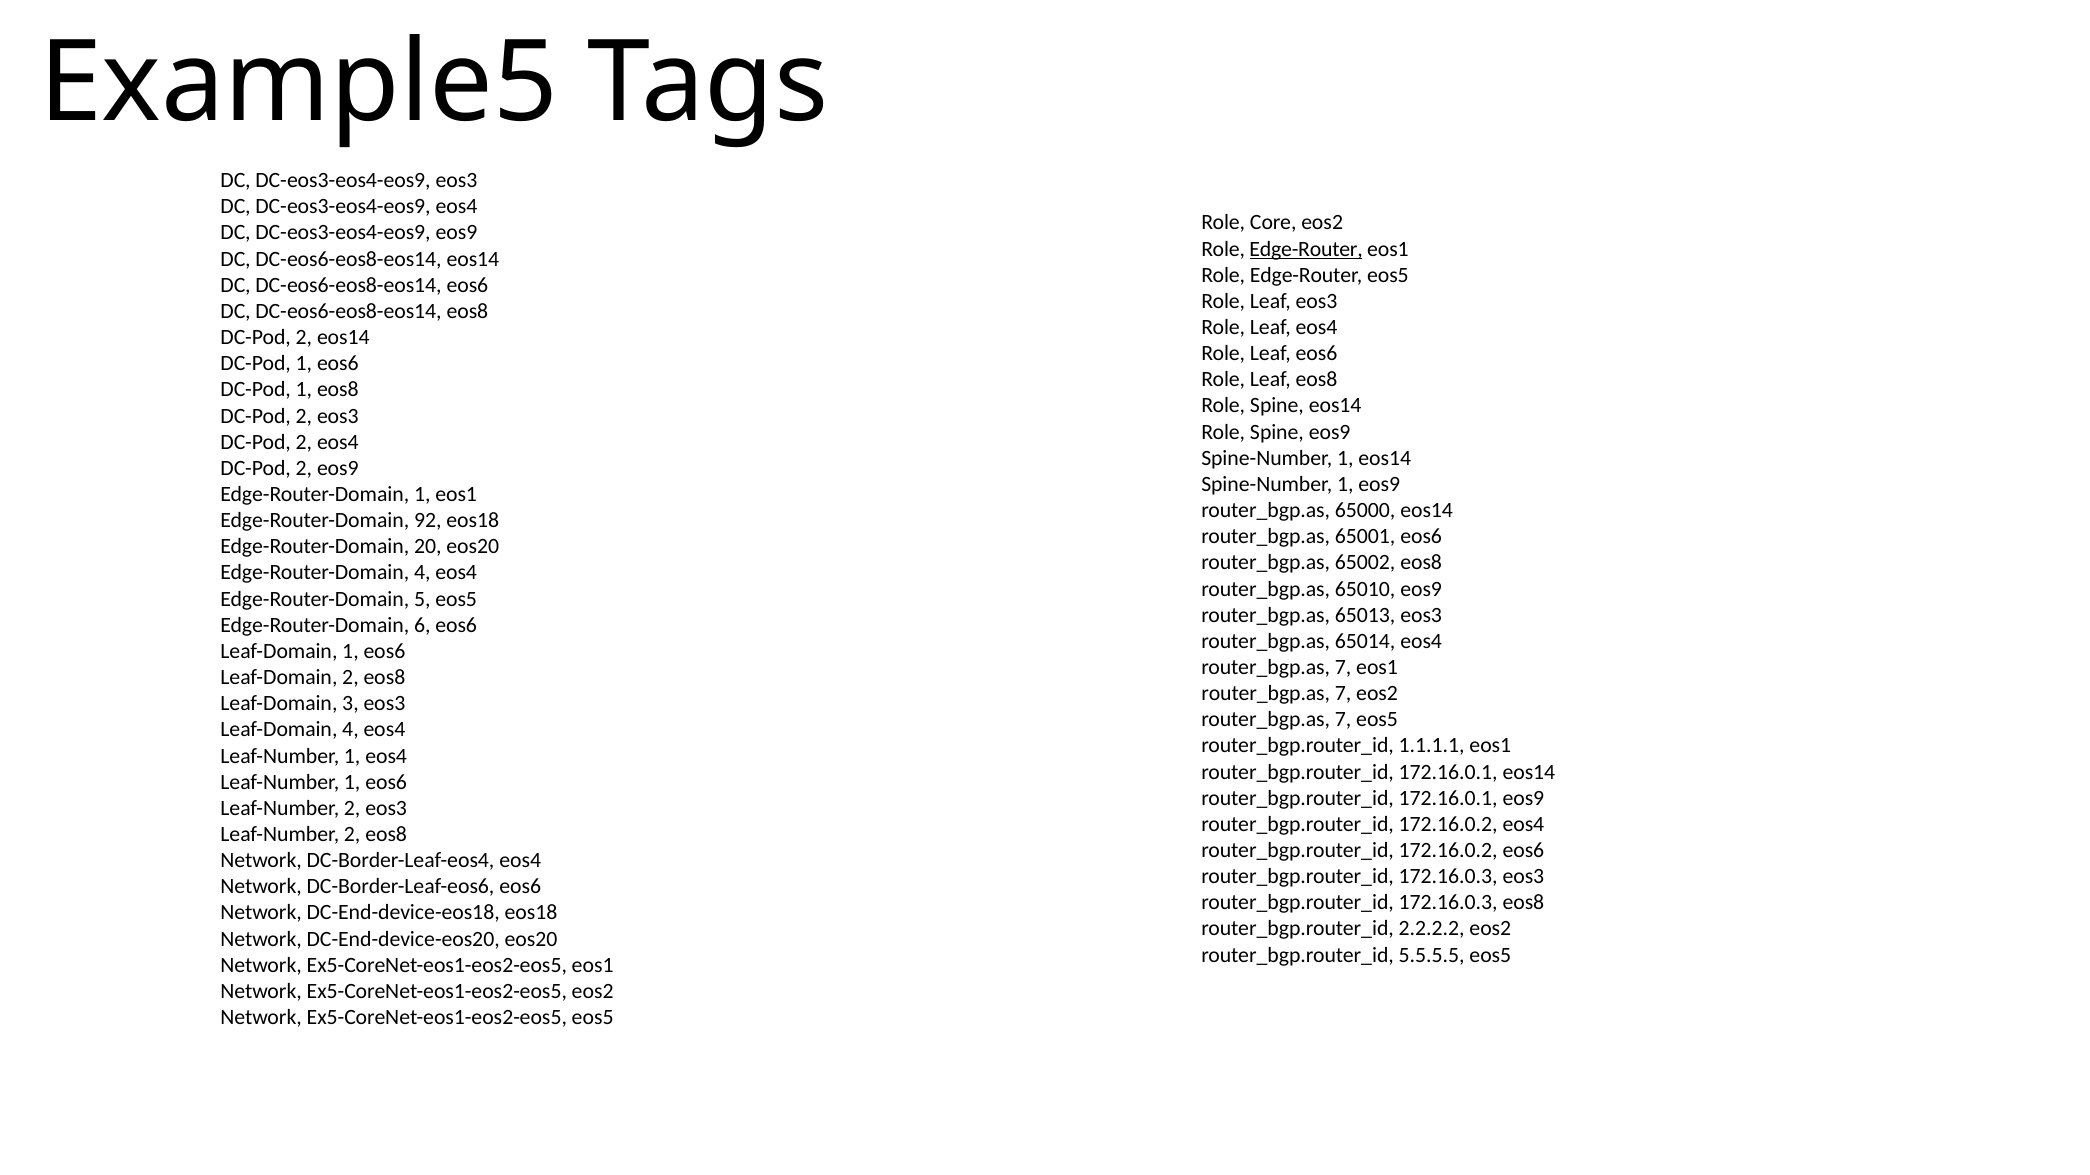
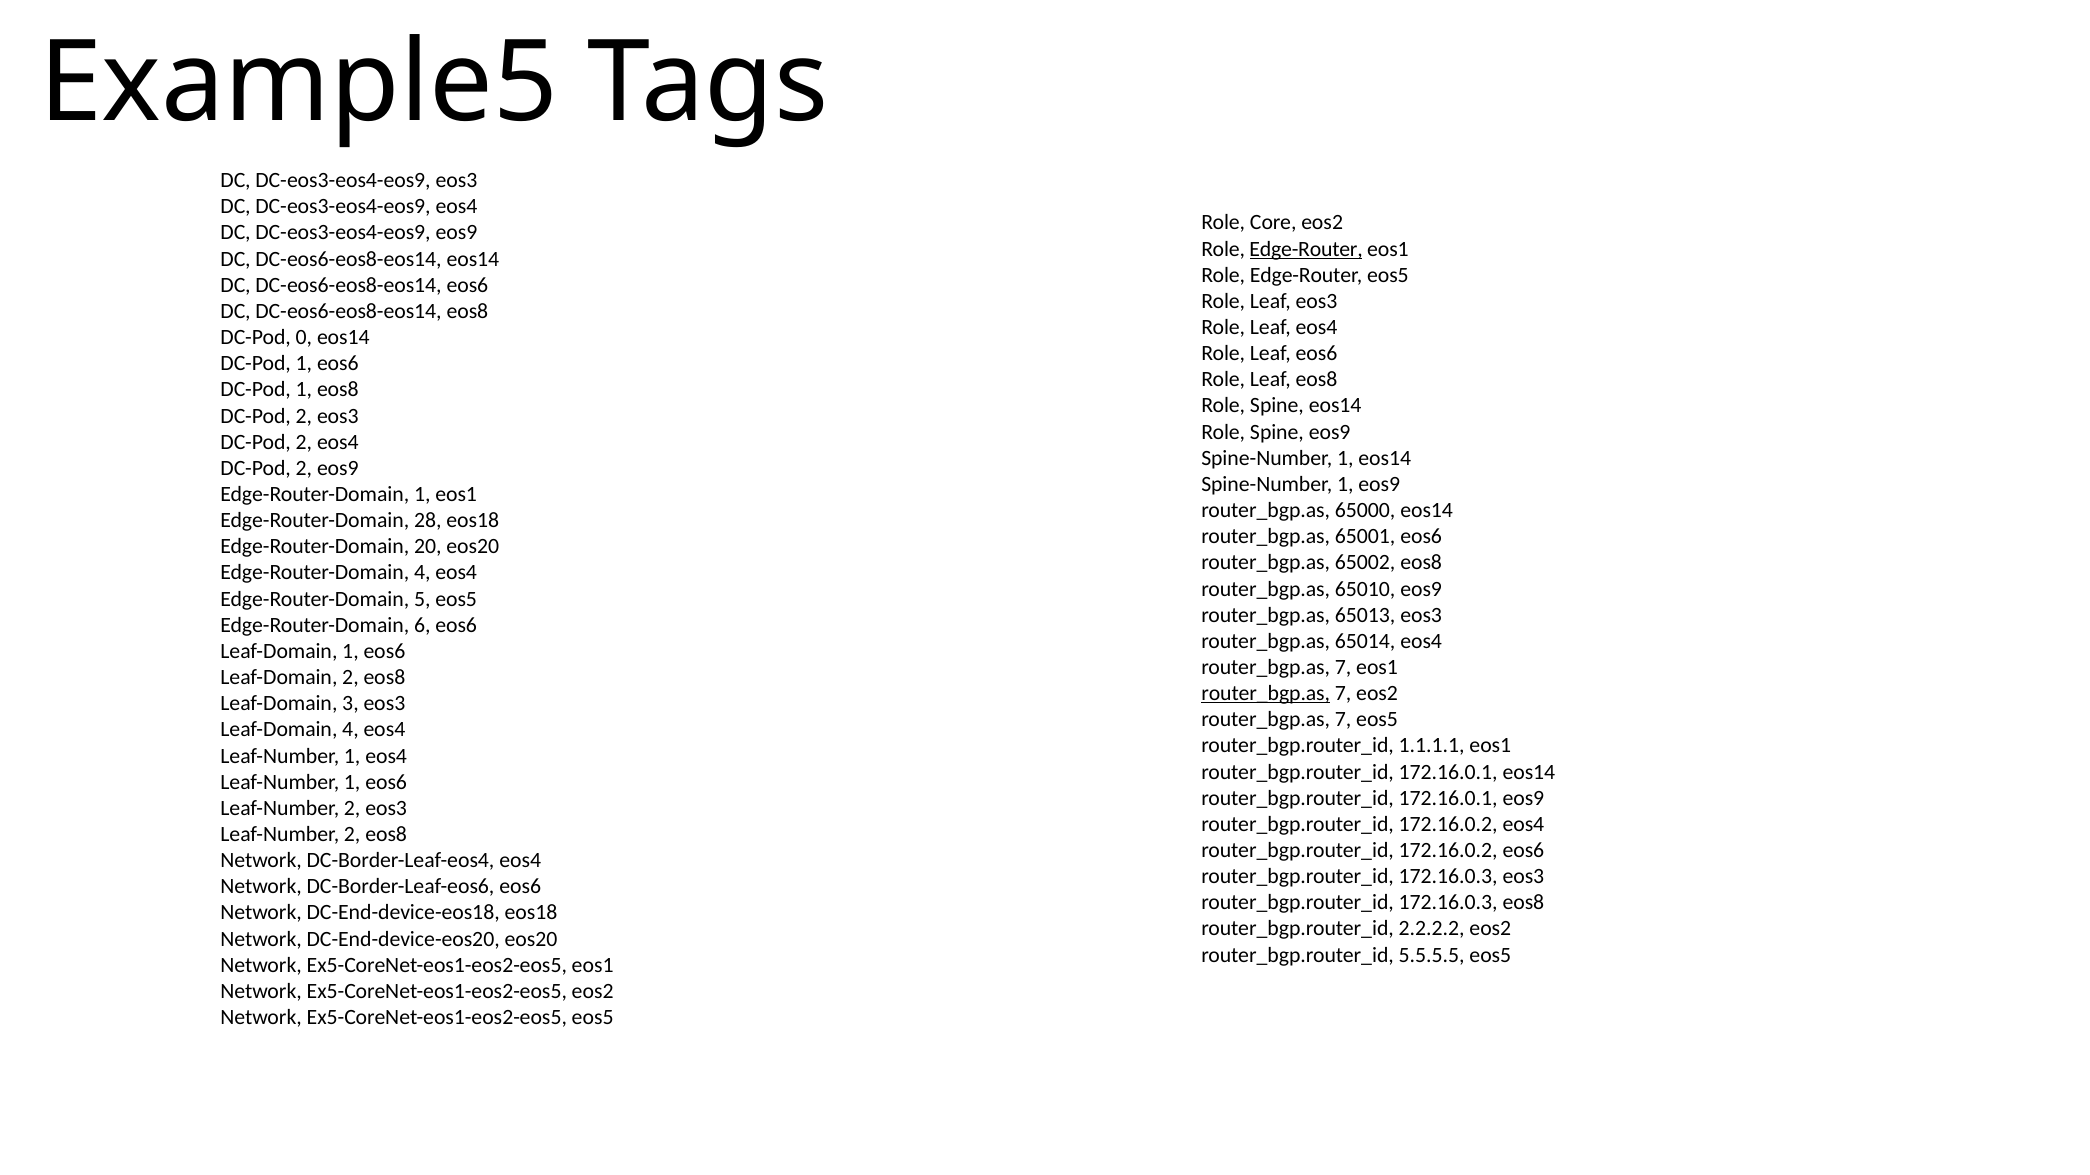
2 at (304, 338): 2 -> 0
92: 92 -> 28
router_bgp.as at (1266, 694) underline: none -> present
